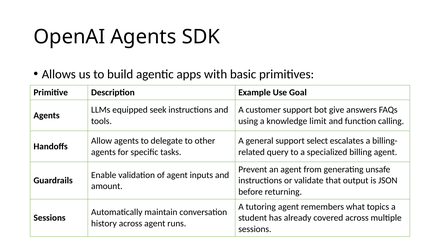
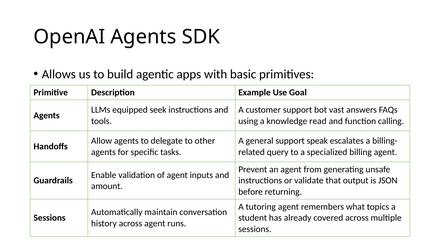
give: give -> vast
limit: limit -> read
select: select -> speak
